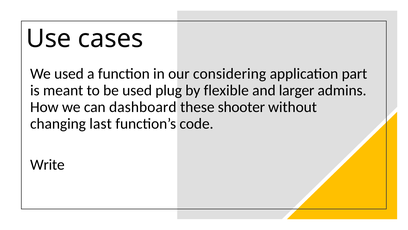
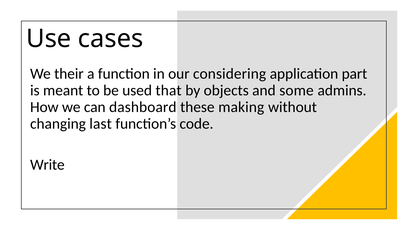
We used: used -> their
plug: plug -> that
flexible: flexible -> objects
larger: larger -> some
shooter: shooter -> making
